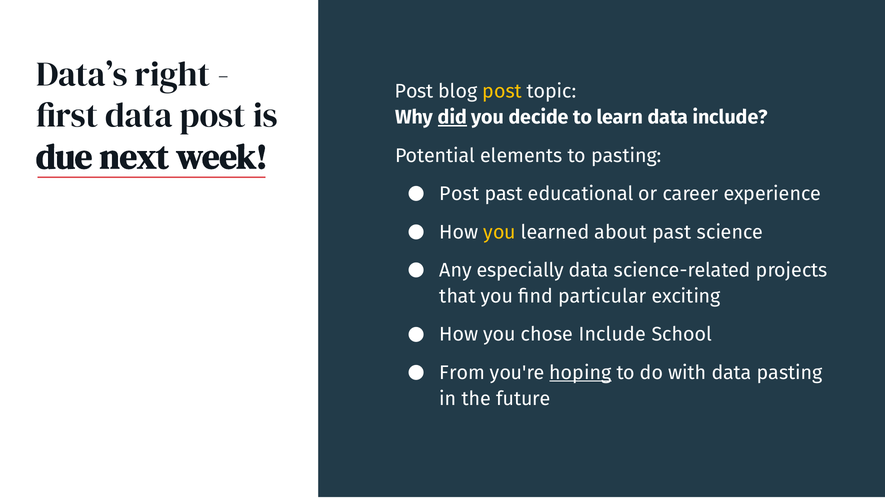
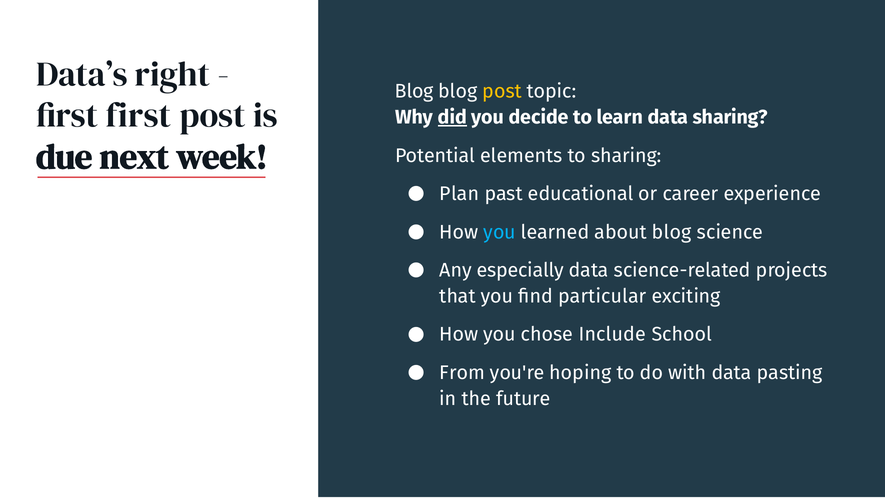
Post at (414, 91): Post -> Blog
first data: data -> first
data include: include -> sharing
to pasting: pasting -> sharing
Post at (459, 194): Post -> Plan
you at (500, 232) colour: yellow -> light blue
about past: past -> blog
hoping underline: present -> none
